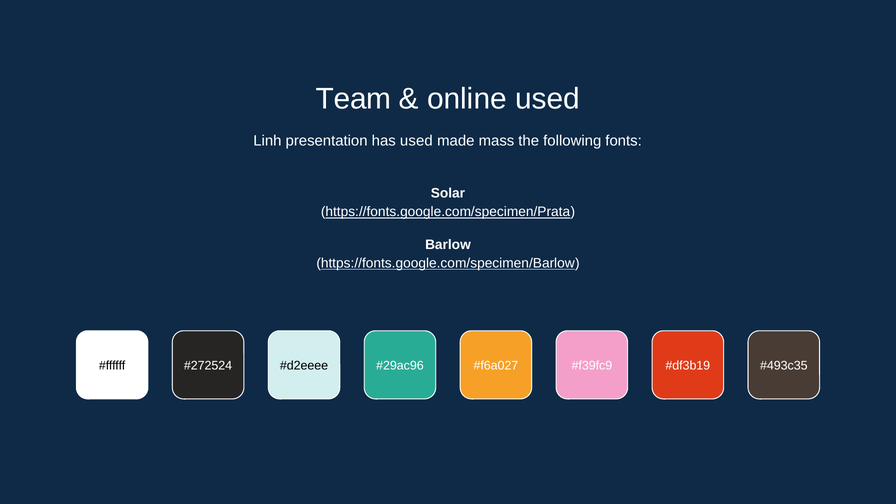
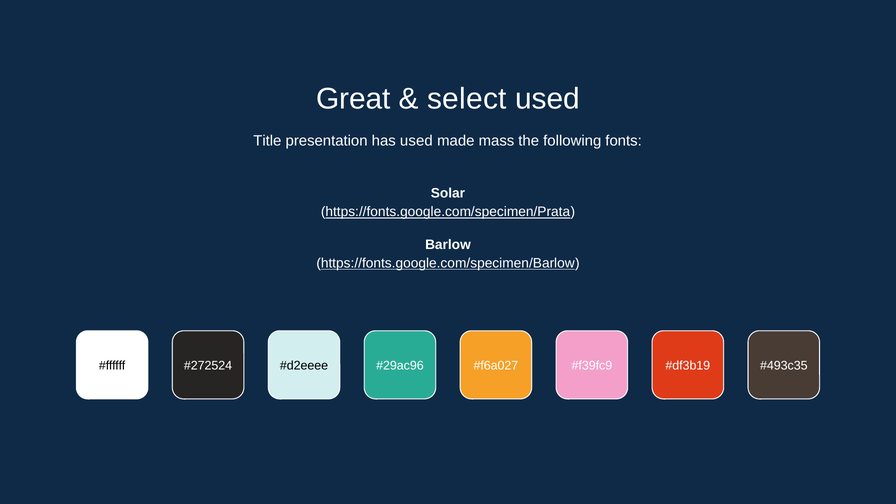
Team: Team -> Great
online: online -> select
Linh: Linh -> Title
